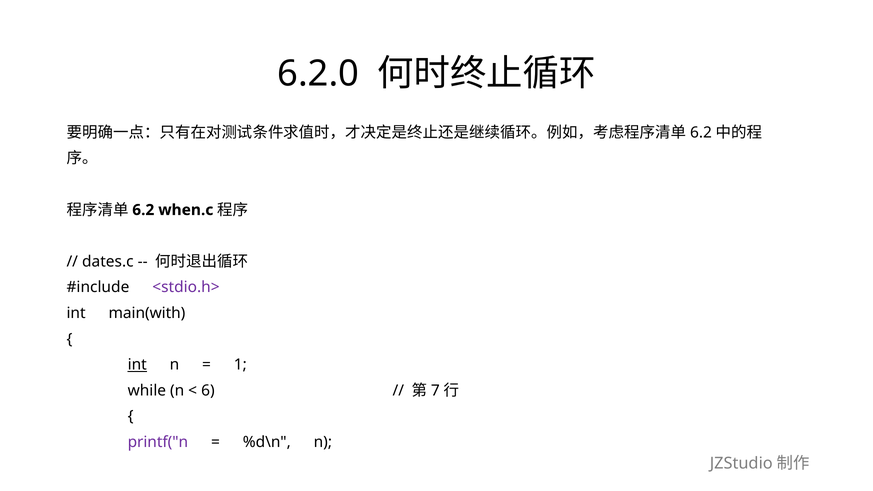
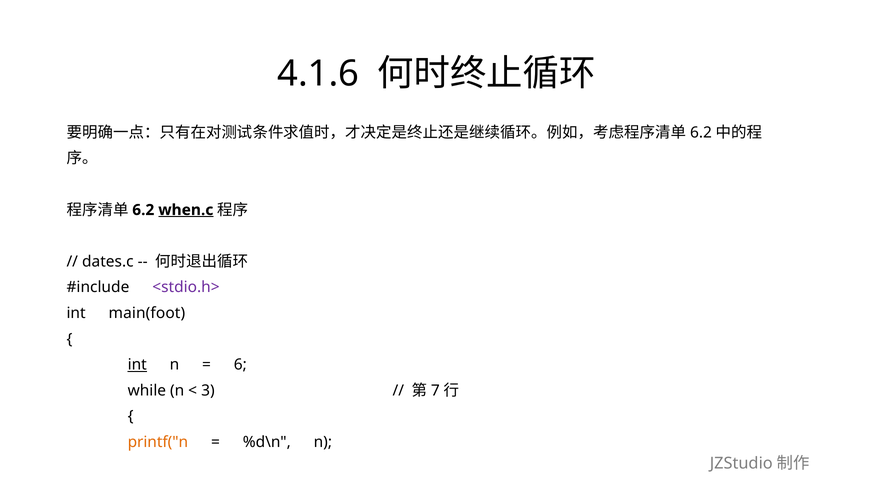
6.2.0: 6.2.0 -> 4.1.6
when.c underline: none -> present
main(with: main(with -> main(foot
1: 1 -> 6
6: 6 -> 3
printf("n colour: purple -> orange
